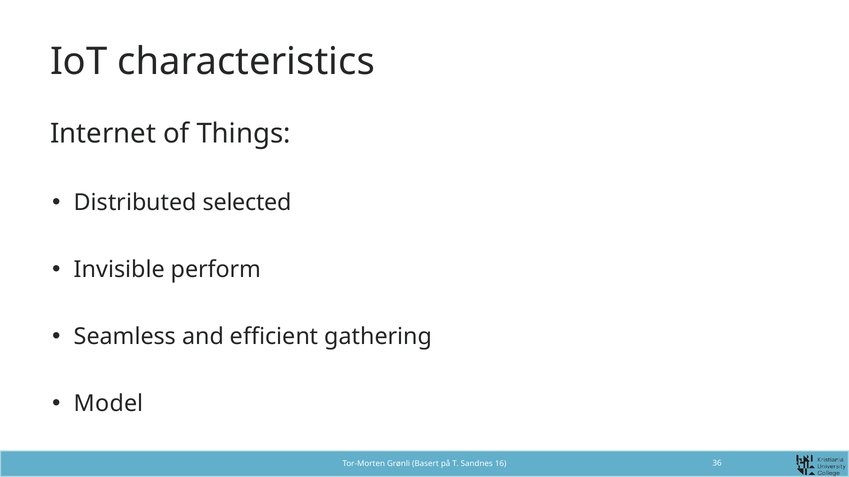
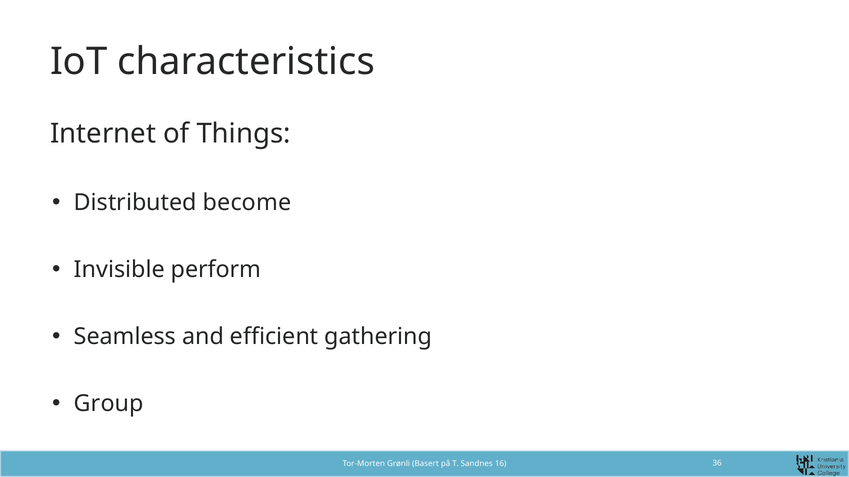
selected: selected -> become
Model: Model -> Group
